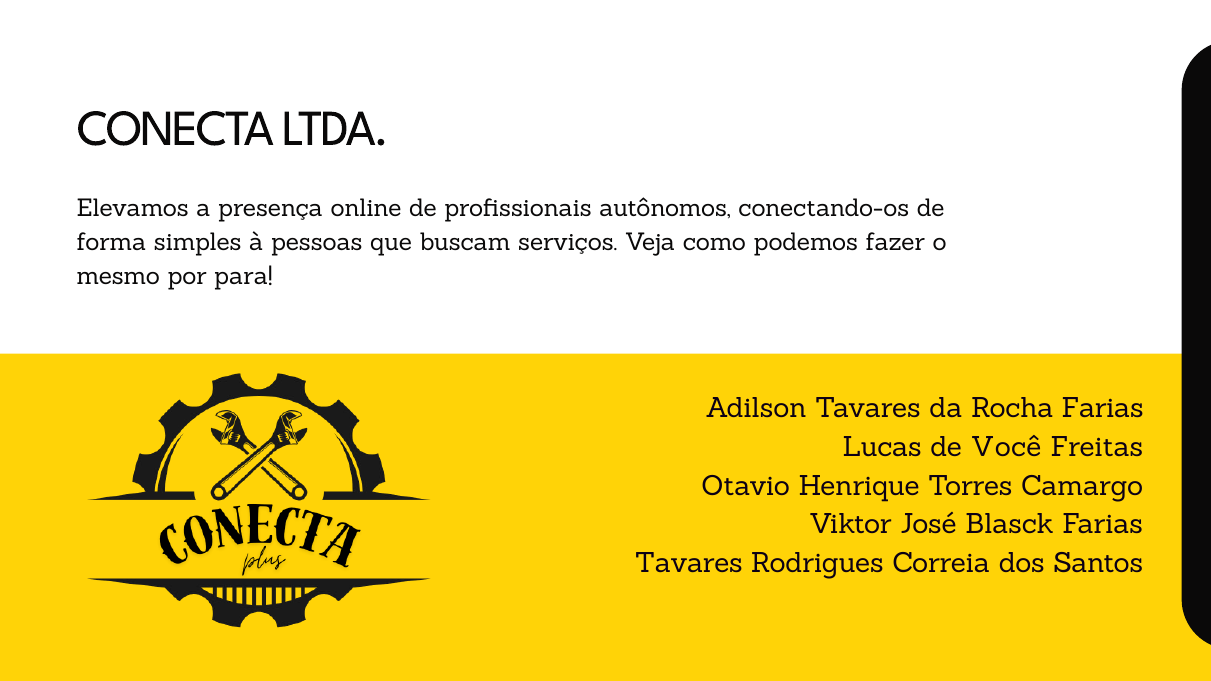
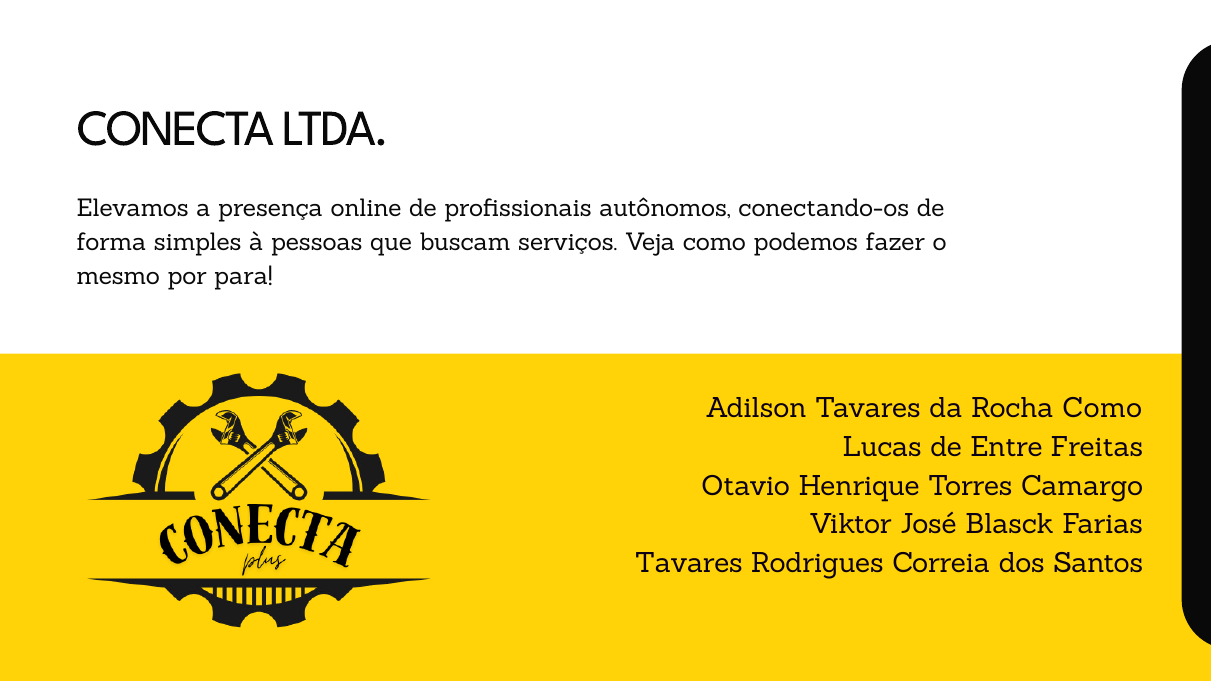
Rocha Farias: Farias -> Como
Você: Você -> Entre
